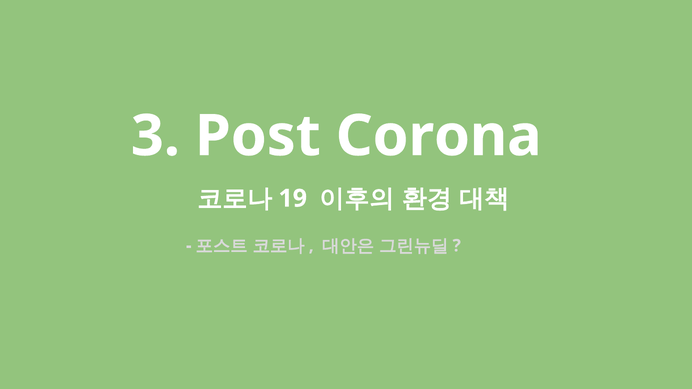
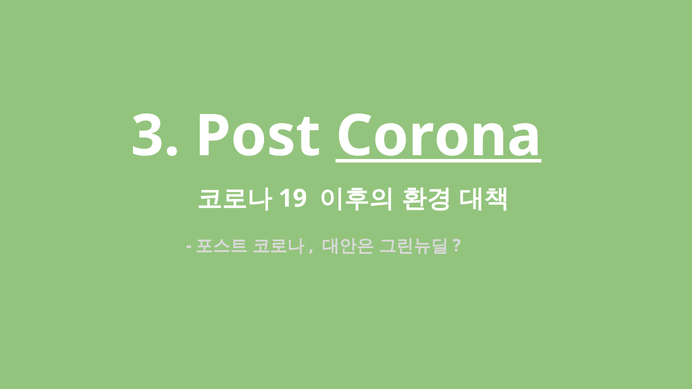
Corona underline: none -> present
